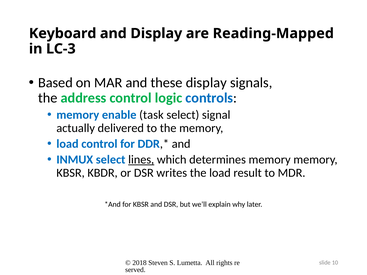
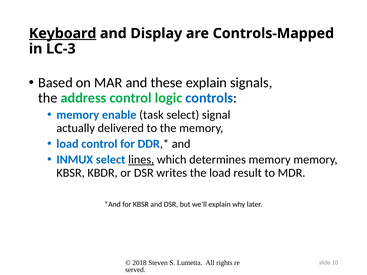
Keyboard underline: none -> present
Reading-Mapped: Reading-Mapped -> Controls-Mapped
these display: display -> explain
